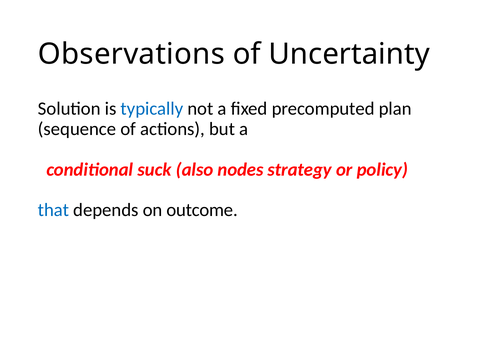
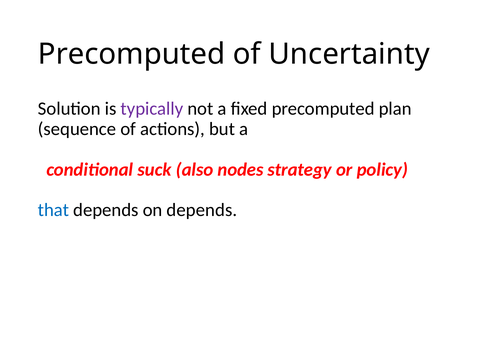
Observations at (131, 54): Observations -> Precomputed
typically colour: blue -> purple
on outcome: outcome -> depends
